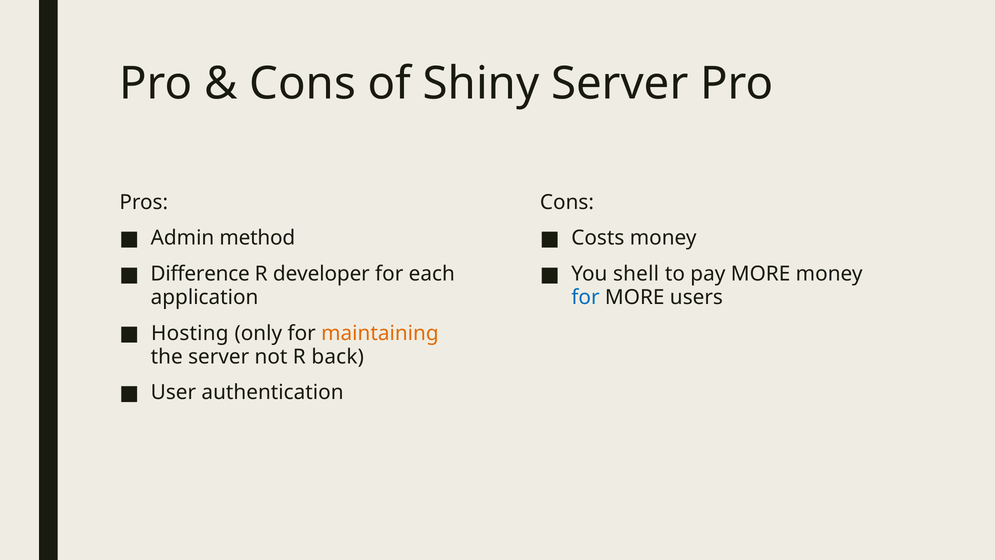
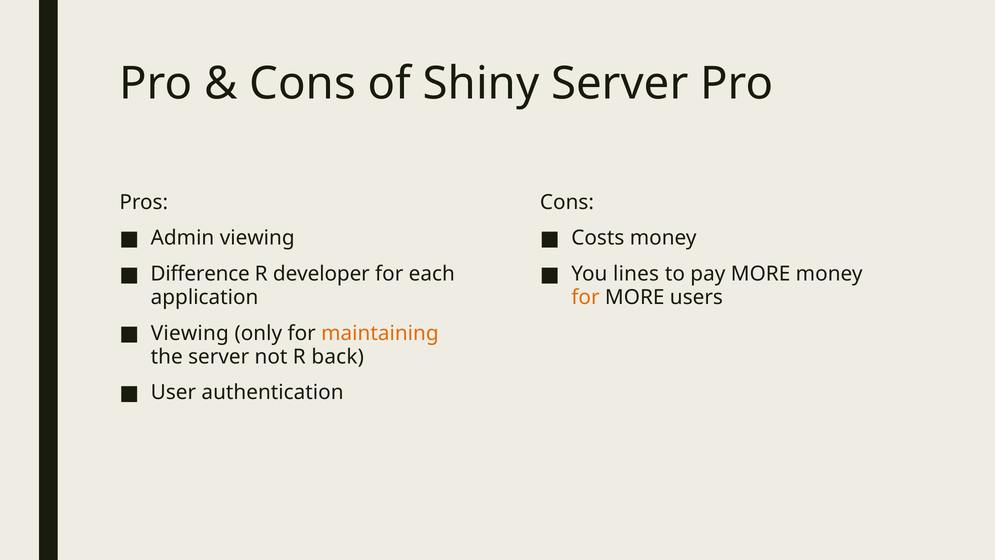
Admin method: method -> viewing
shell: shell -> lines
for at (585, 297) colour: blue -> orange
Hosting at (190, 333): Hosting -> Viewing
